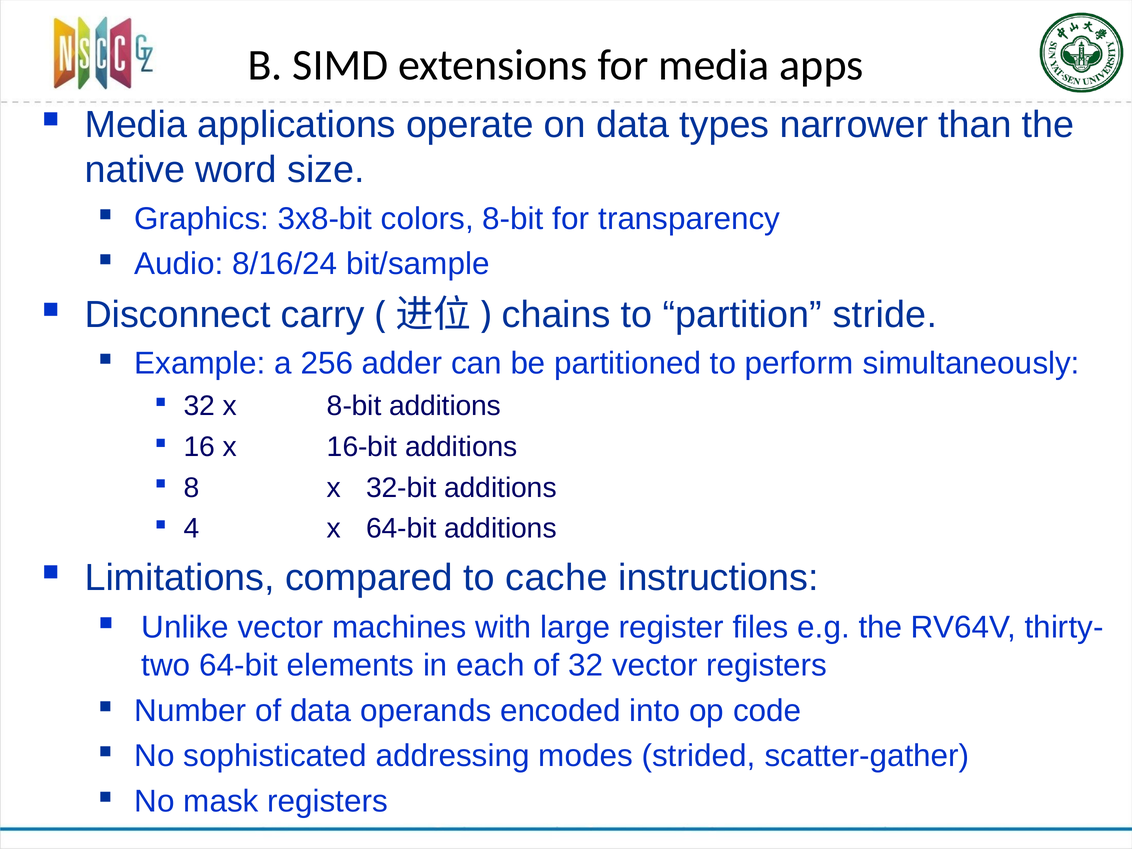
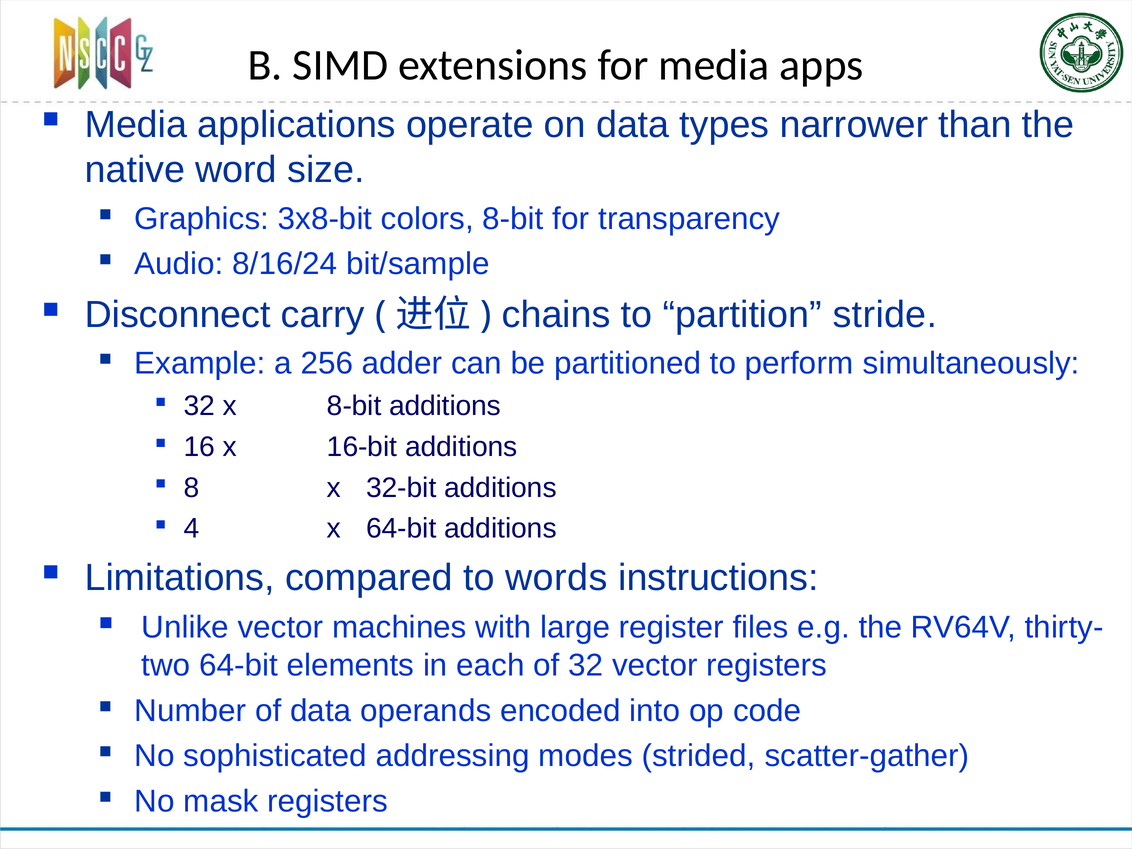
cache: cache -> words
